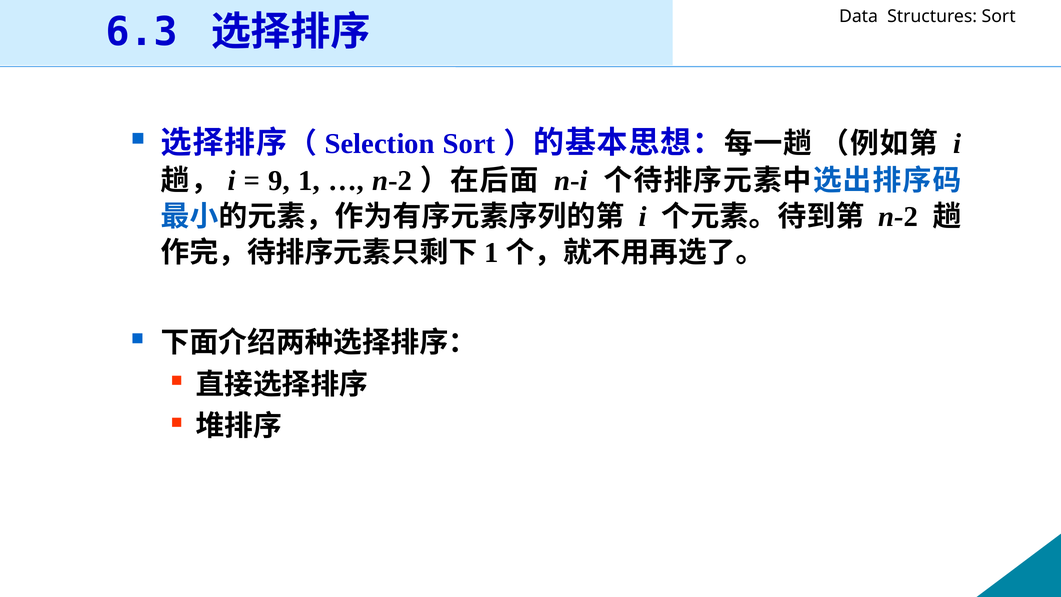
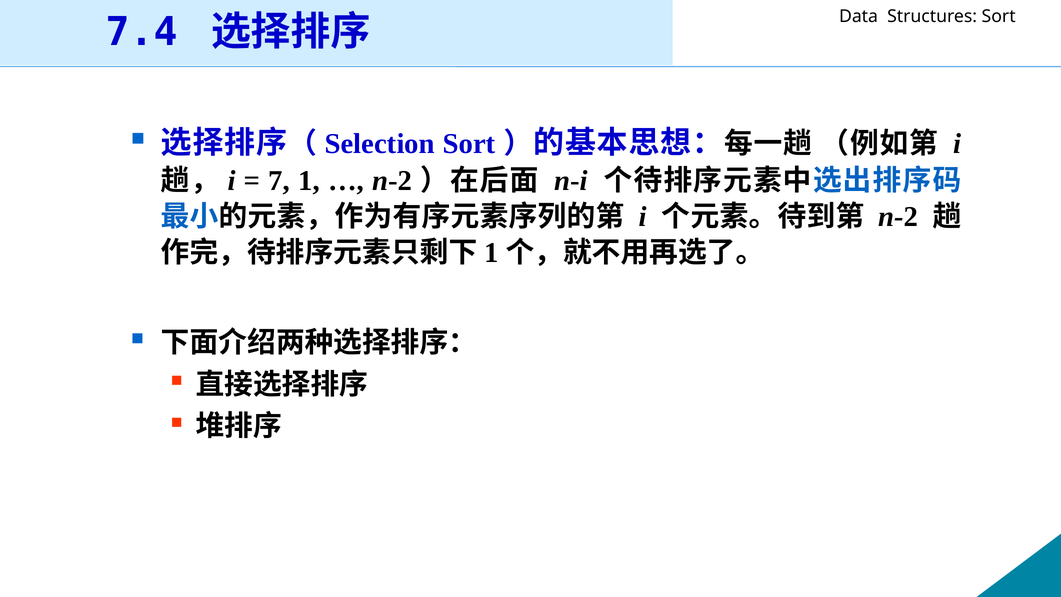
6.3: 6.3 -> 7.4
9: 9 -> 7
